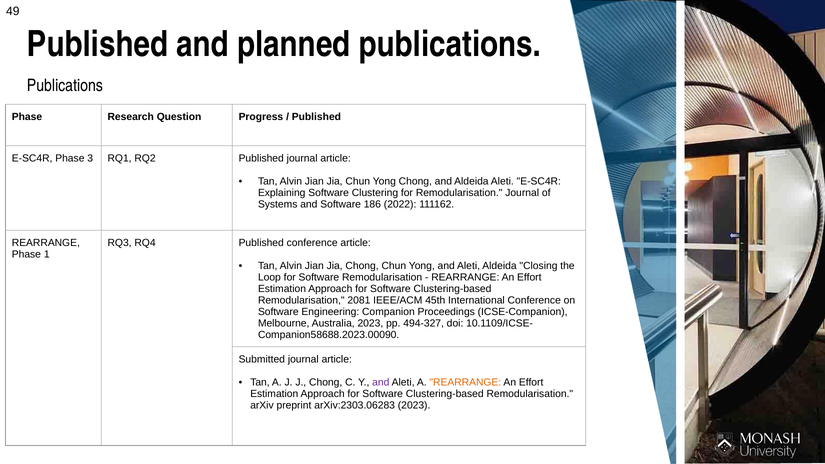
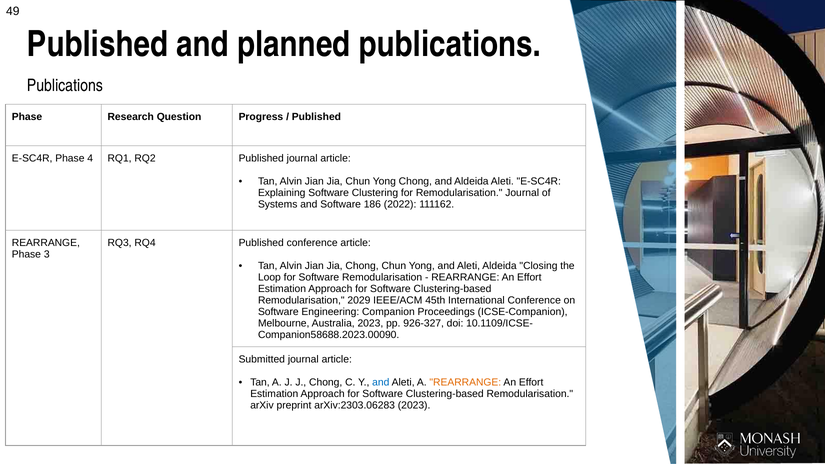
3: 3 -> 4
1: 1 -> 3
2081: 2081 -> 2029
494-327: 494-327 -> 926-327
and at (381, 382) colour: purple -> blue
